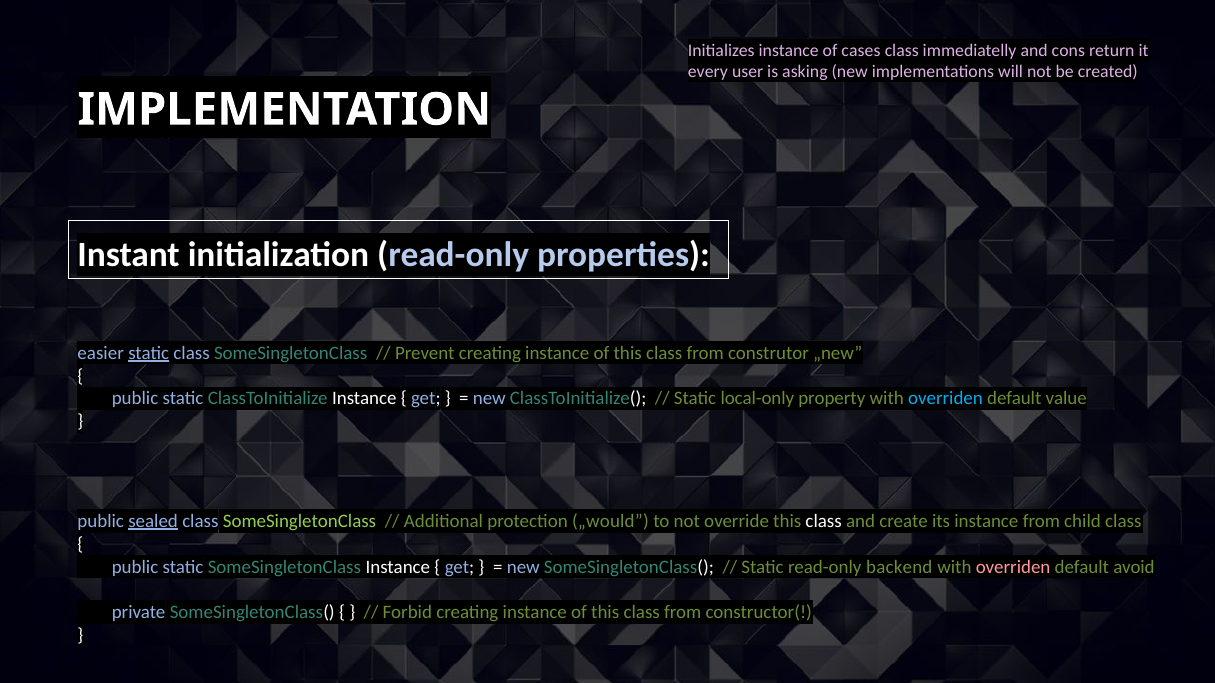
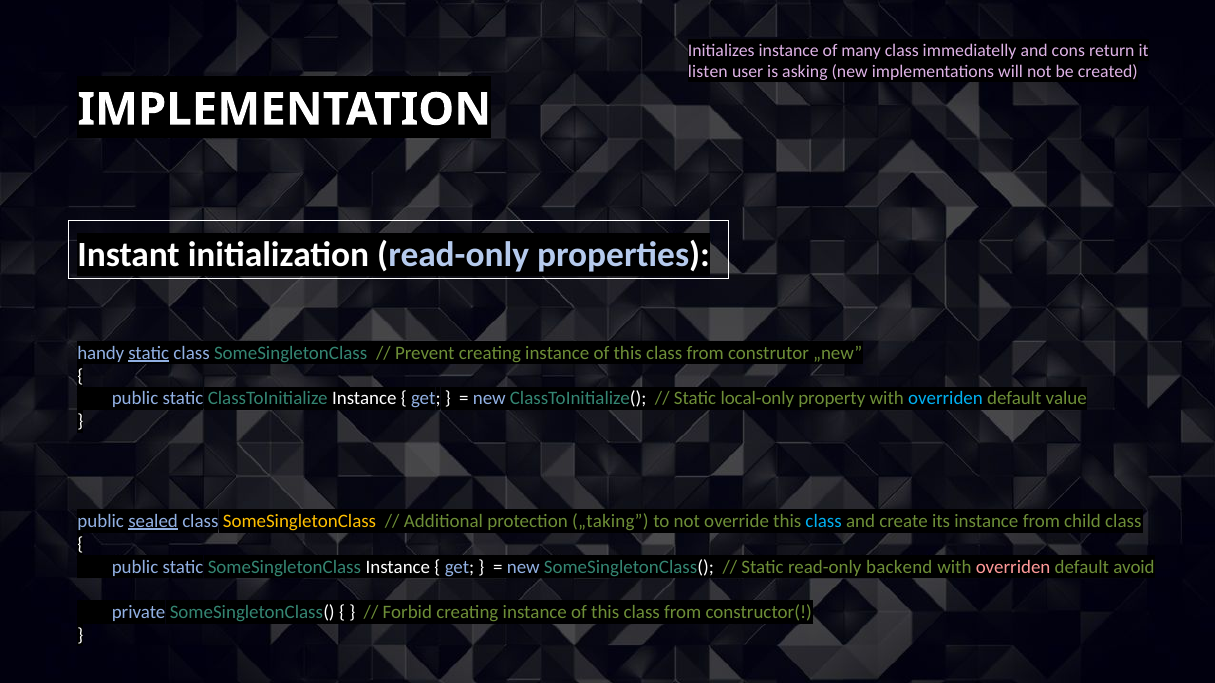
cases: cases -> many
every: every -> listen
easier: easier -> handy
SomeSingletonClass at (299, 522) colour: light green -> yellow
„would: „would -> „taking
class at (824, 522) colour: white -> light blue
